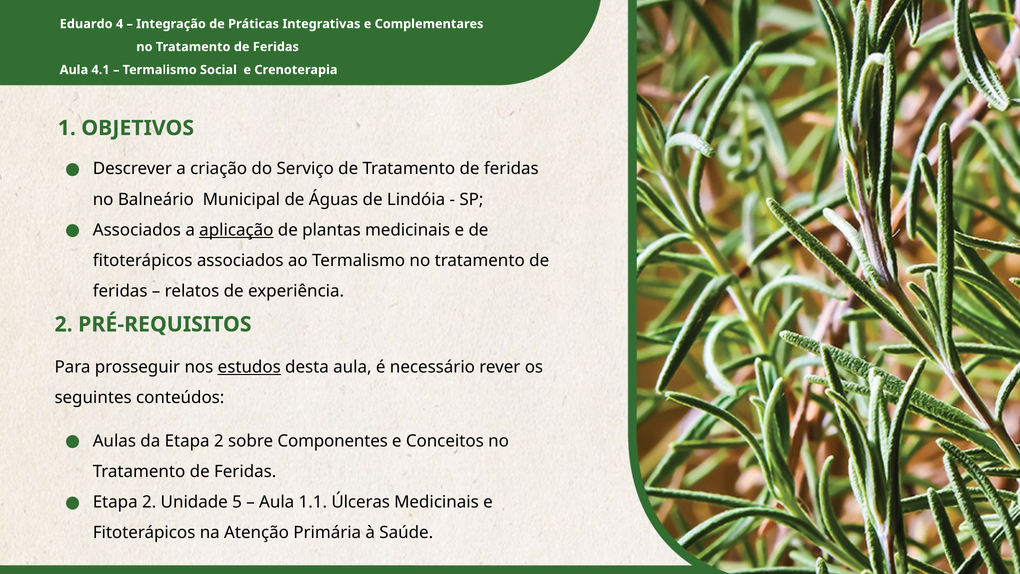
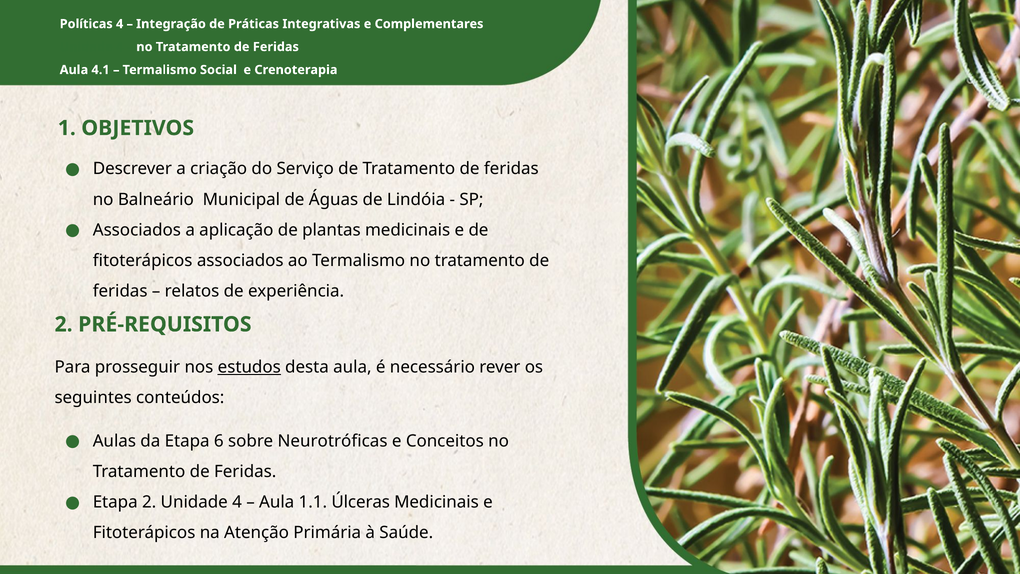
Eduardo: Eduardo -> Políticas
aplicação underline: present -> none
da Etapa 2: 2 -> 6
Componentes: Componentes -> Neurotróficas
2 Unidade 5: 5 -> 4
